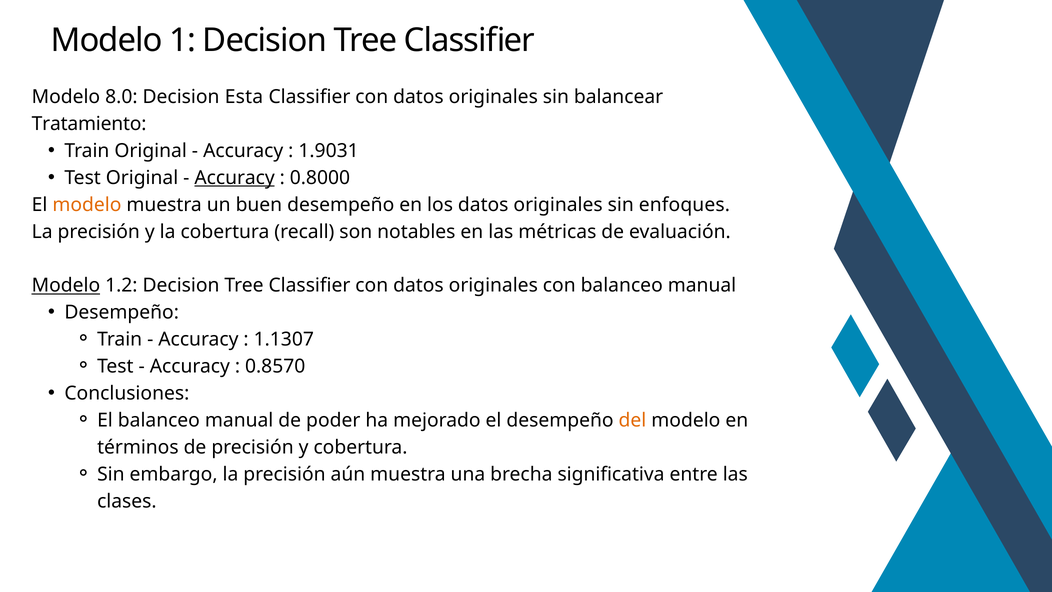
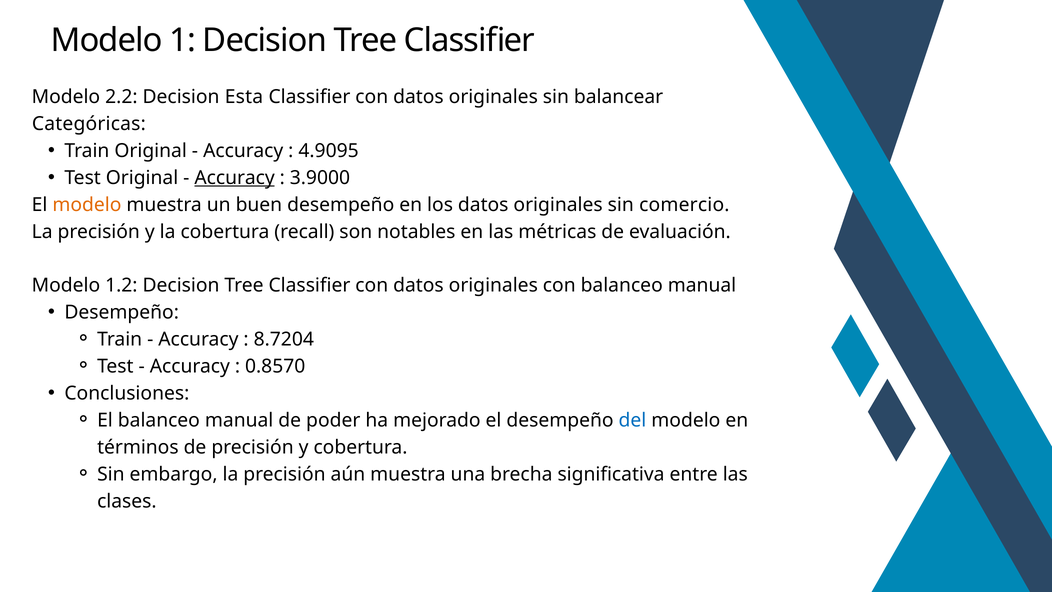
8.0: 8.0 -> 2.2
Tratamiento: Tratamiento -> Categóricas
1.9031: 1.9031 -> 4.9095
0.8000: 0.8000 -> 3.9000
enfoques: enfoques -> comercio
Modelo at (66, 285) underline: present -> none
1.1307: 1.1307 -> 8.7204
del colour: orange -> blue
